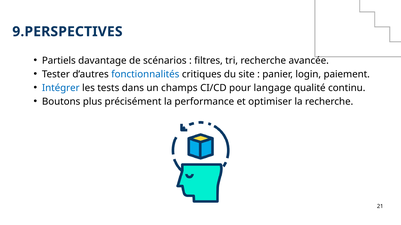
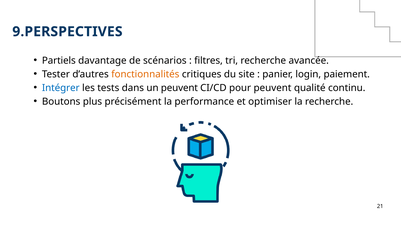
fonctionnalités colour: blue -> orange
un champs: champs -> peuvent
pour langage: langage -> peuvent
